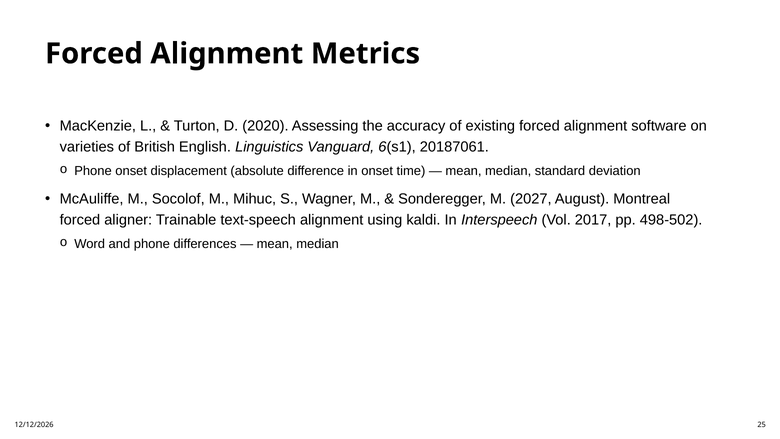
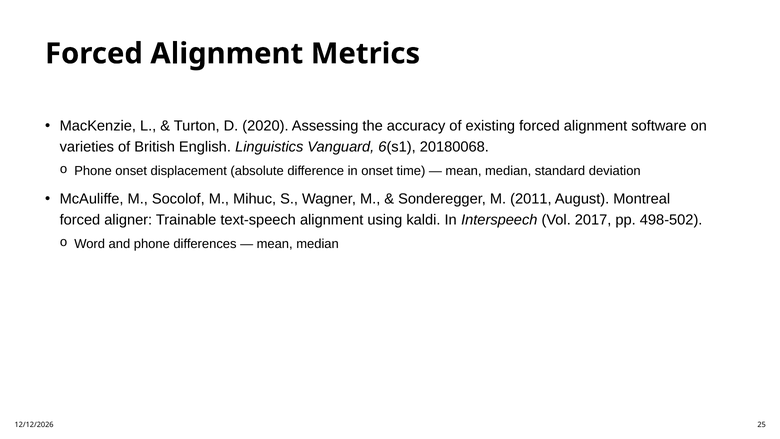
20187061: 20187061 -> 20180068
2027: 2027 -> 2011
